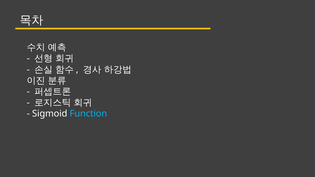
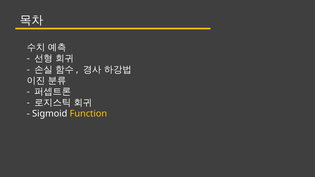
Function colour: light blue -> yellow
